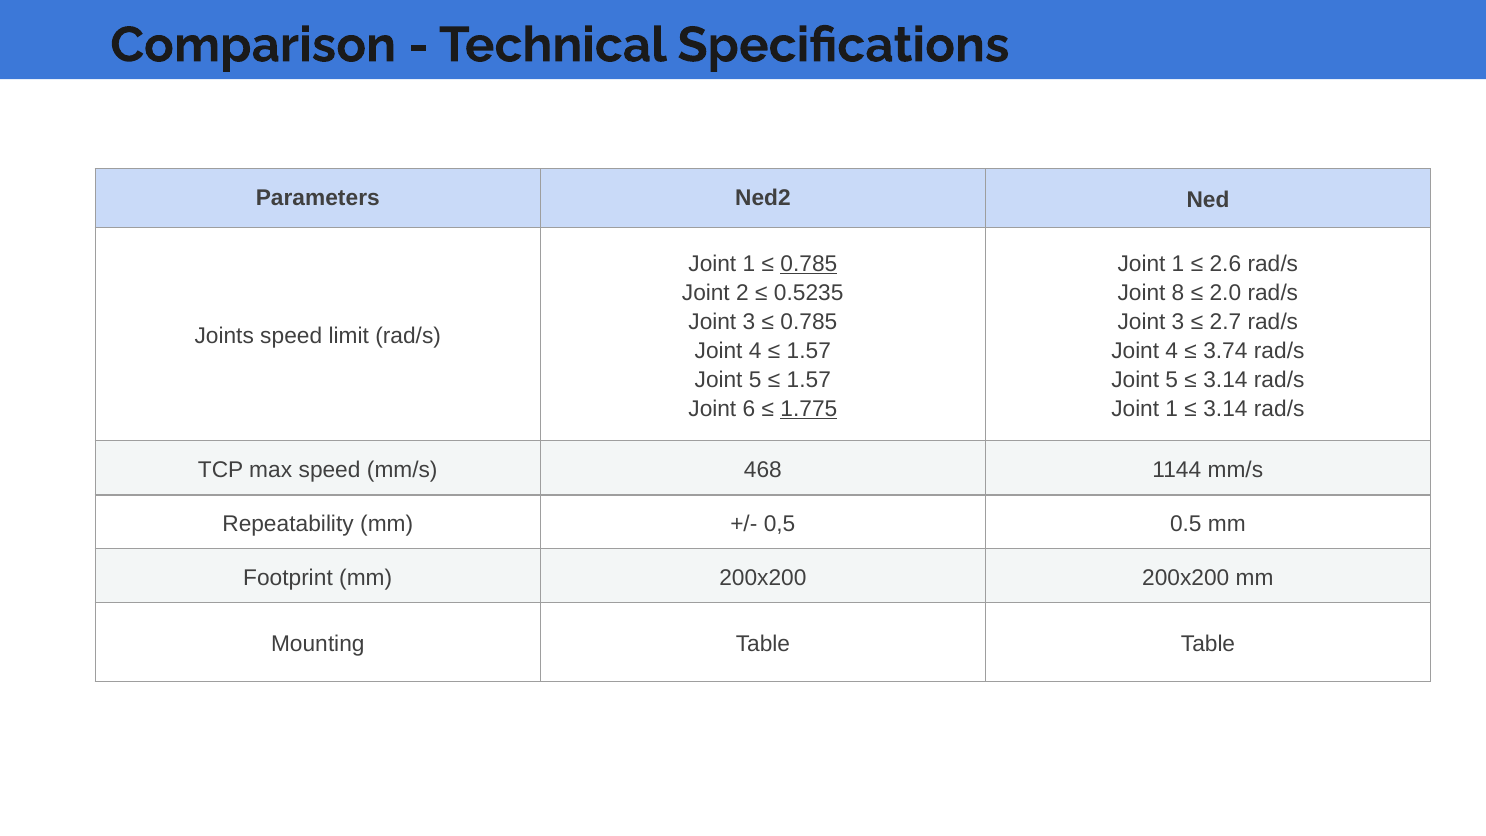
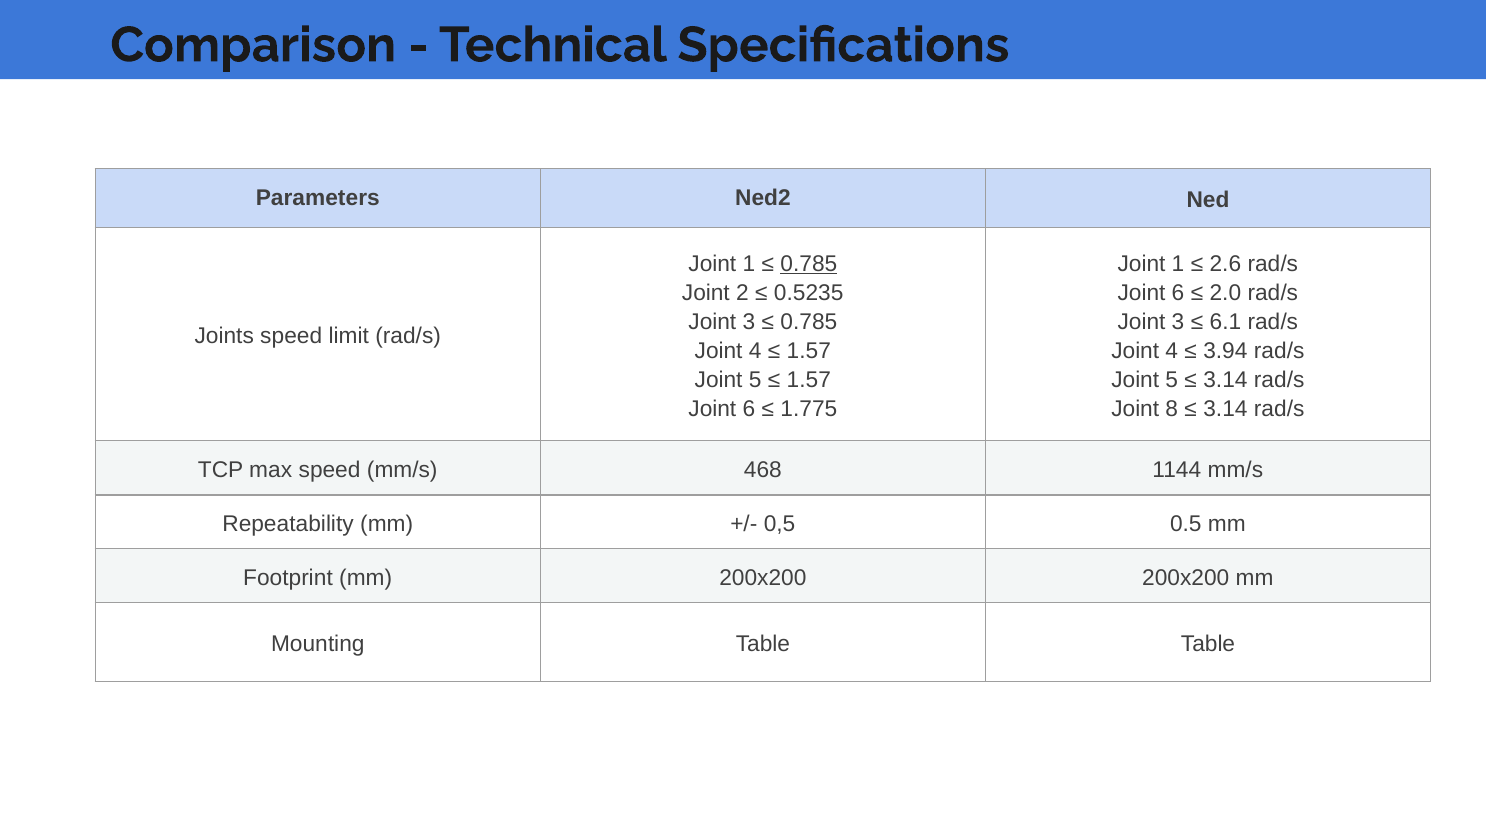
8 at (1178, 293): 8 -> 6
2.7: 2.7 -> 6.1
3.74: 3.74 -> 3.94
1.775 underline: present -> none
1 at (1172, 409): 1 -> 8
